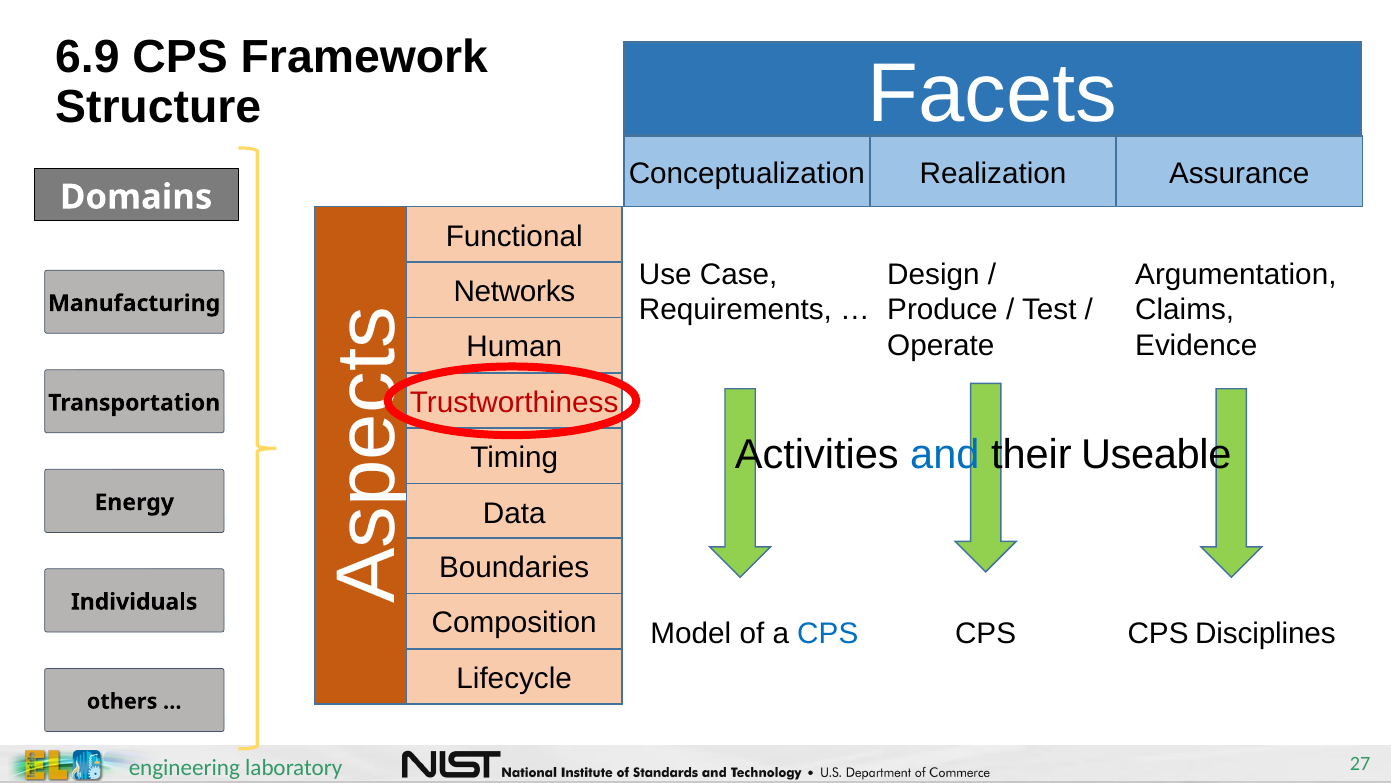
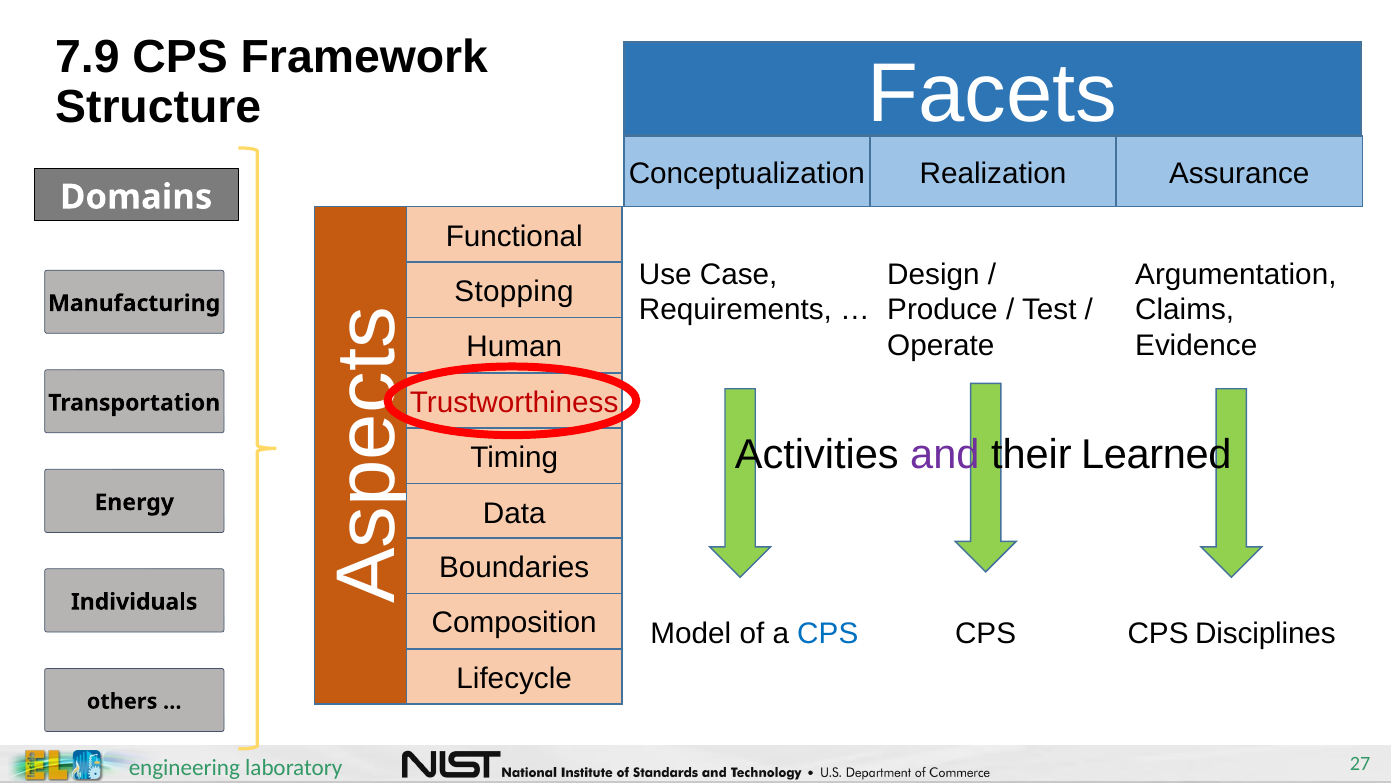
6.9: 6.9 -> 7.9
Networks: Networks -> Stopping
and colour: blue -> purple
Useable: Useable -> Learned
